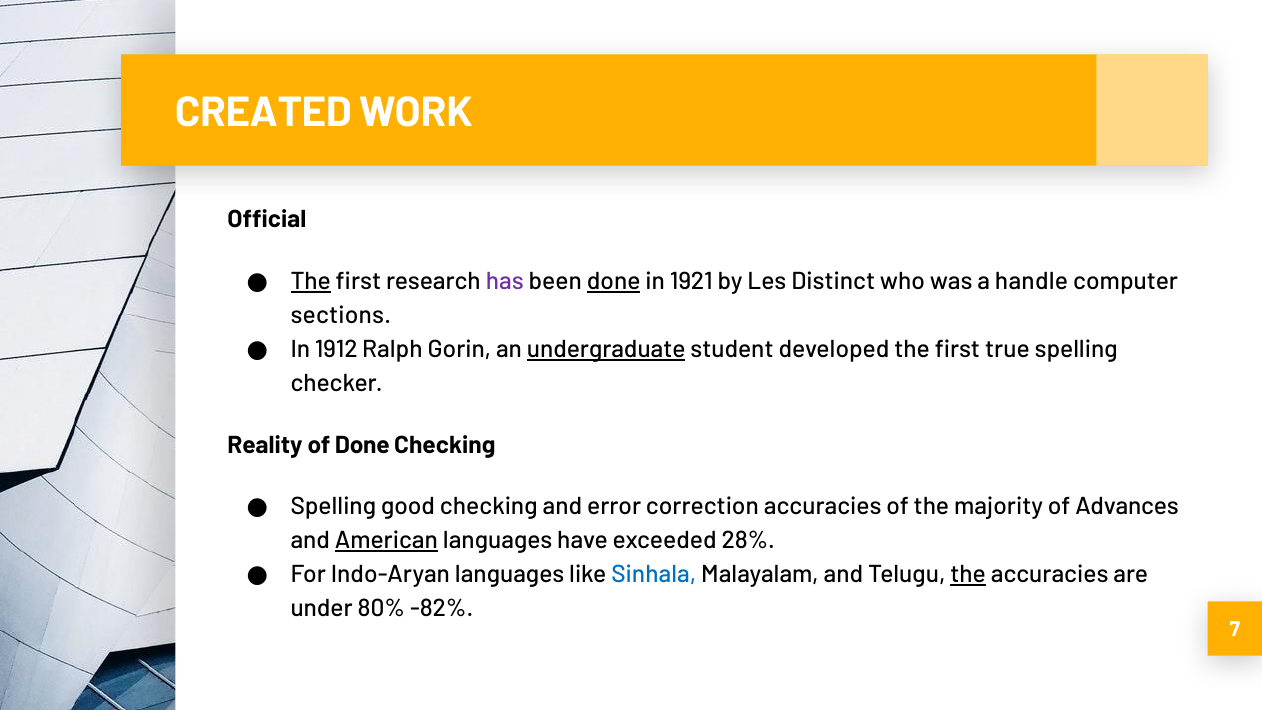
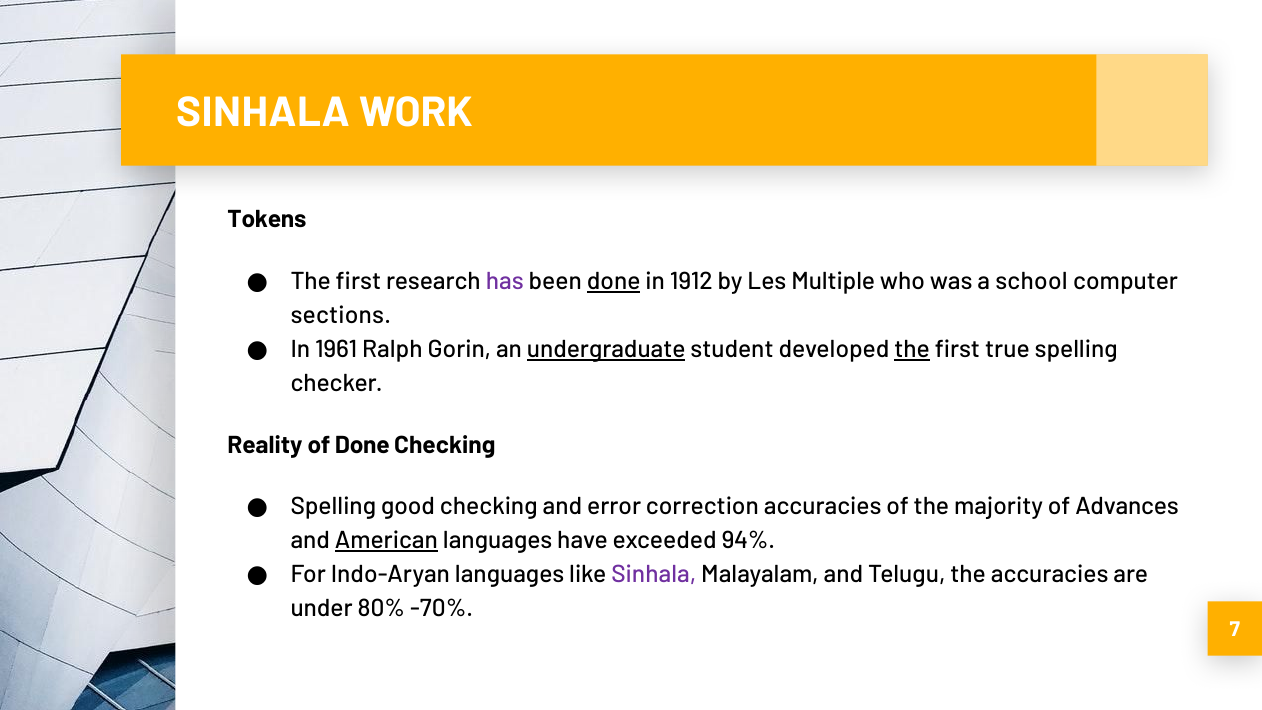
CREATED at (263, 113): CREATED -> SINHALA
Official: Official -> Tokens
The at (311, 282) underline: present -> none
1921: 1921 -> 1912
Distinct: Distinct -> Multiple
handle: handle -> school
1912: 1912 -> 1961
the at (912, 349) underline: none -> present
28%: 28% -> 94%
Sinhala at (654, 574) colour: blue -> purple
the at (968, 574) underline: present -> none
-82%: -82% -> -70%
